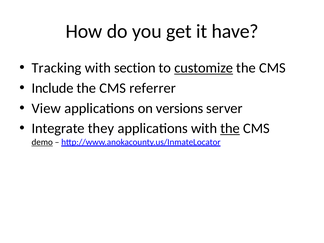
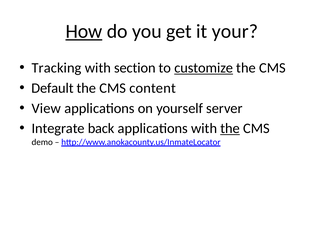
How underline: none -> present
have: have -> your
Include: Include -> Default
referrer: referrer -> content
versions: versions -> yourself
they: they -> back
demo underline: present -> none
